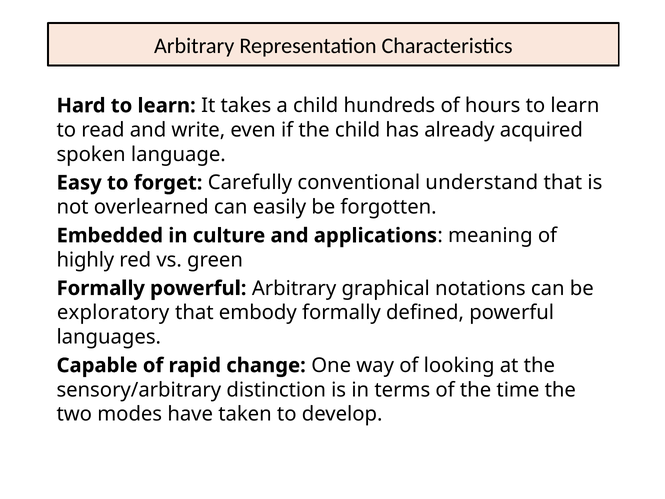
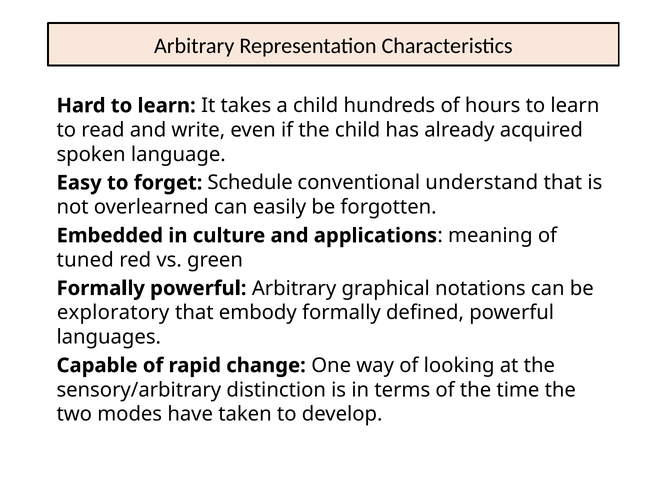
Carefully: Carefully -> Schedule
highly: highly -> tuned
